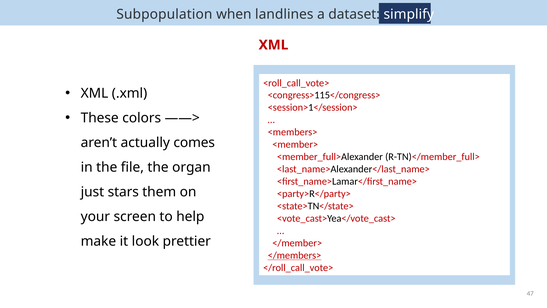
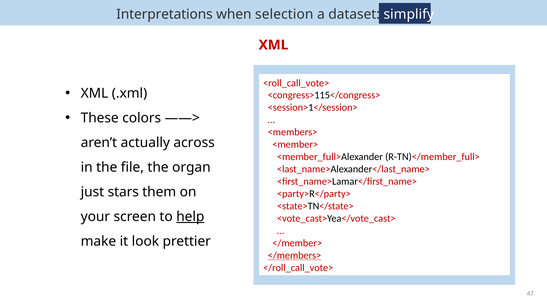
Subpopulation: Subpopulation -> Interpretations
landlines: landlines -> selection
comes: comes -> across
help underline: none -> present
